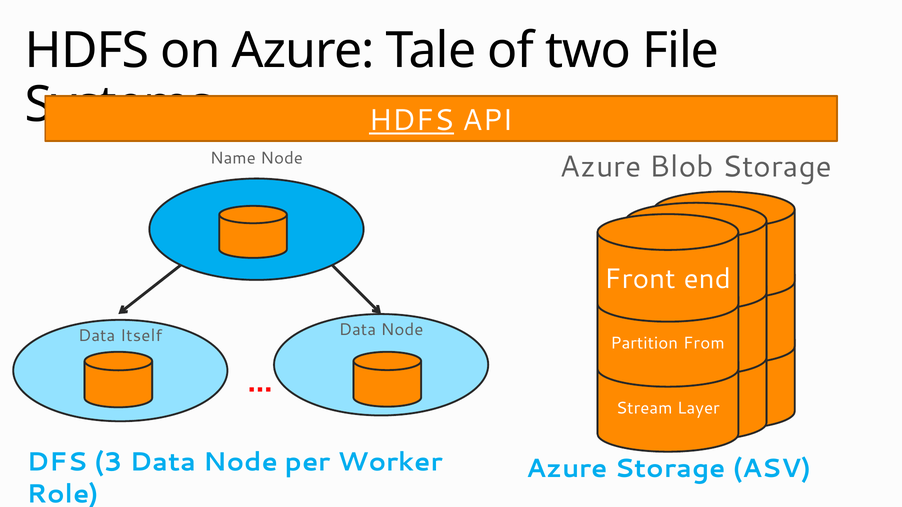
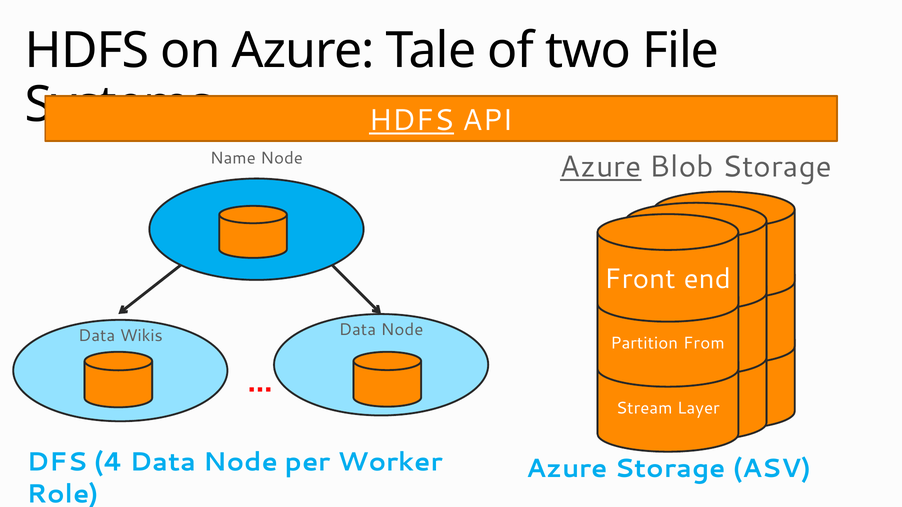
Azure at (601, 167) underline: none -> present
Itself: Itself -> Wikis
3: 3 -> 4
